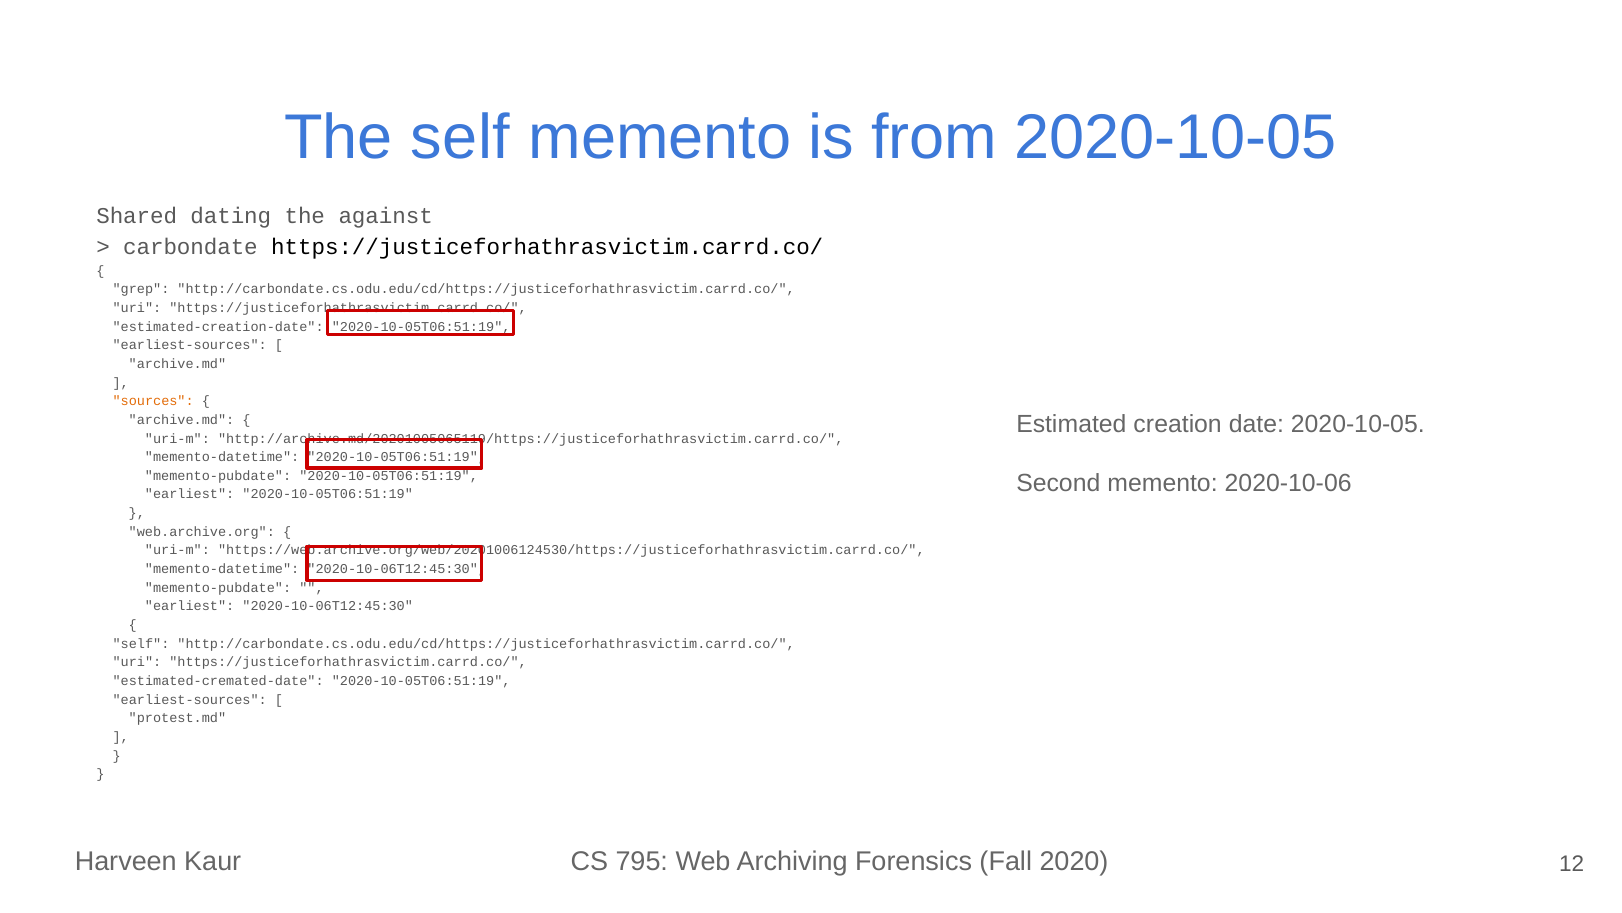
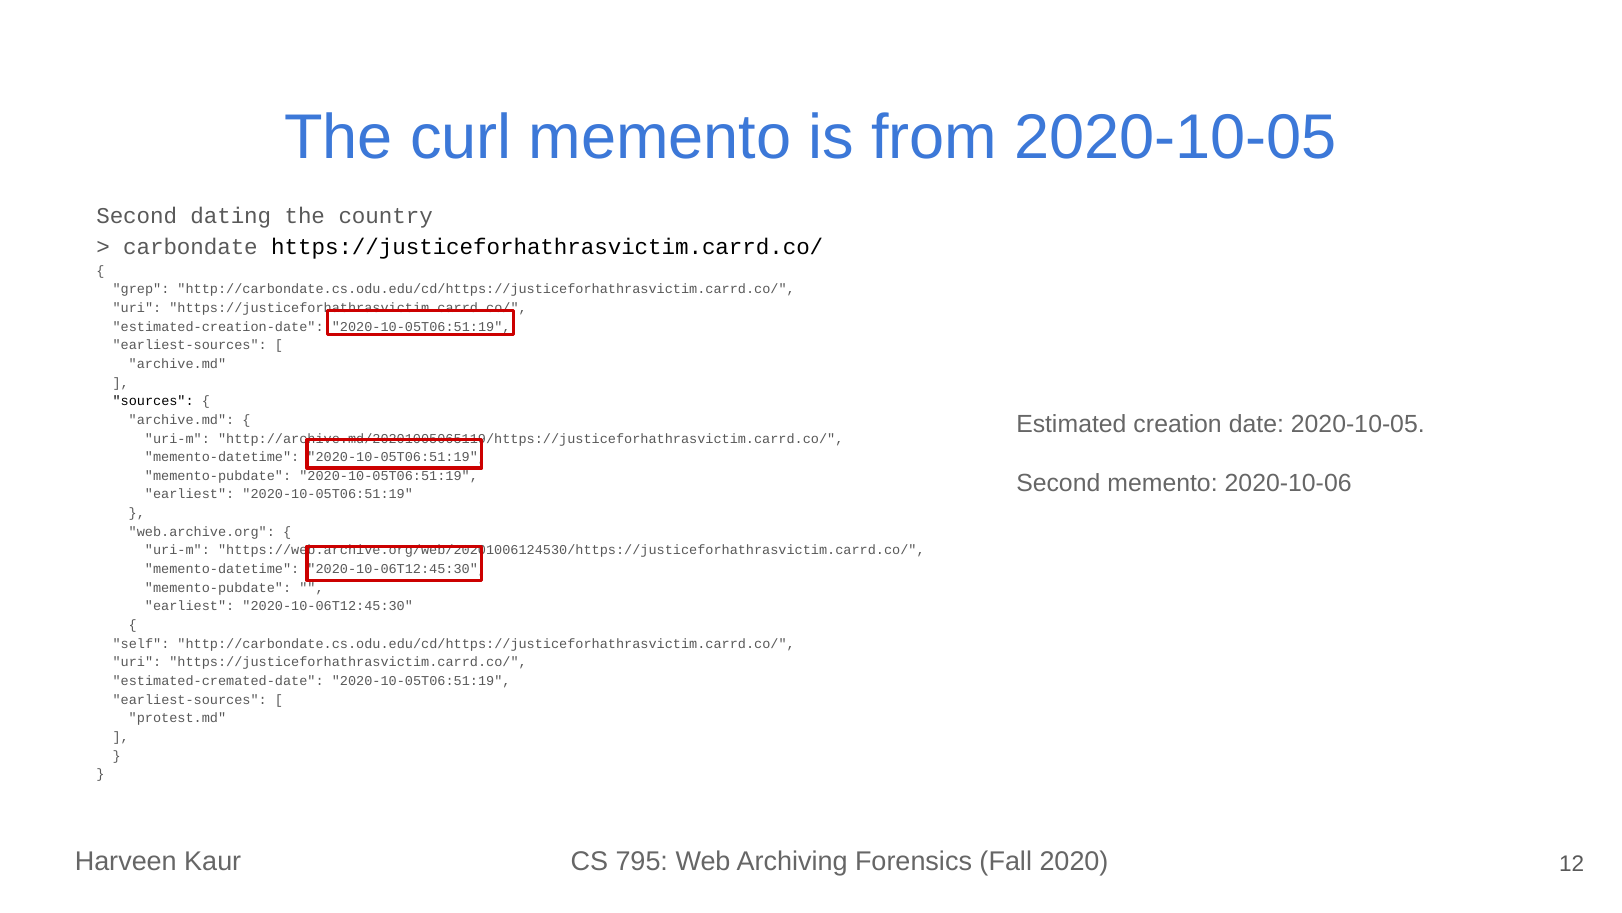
The self: self -> curl
Shared at (137, 216): Shared -> Second
against: against -> country
sources colour: orange -> black
